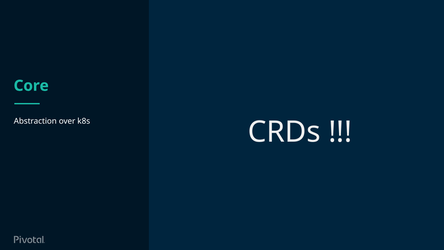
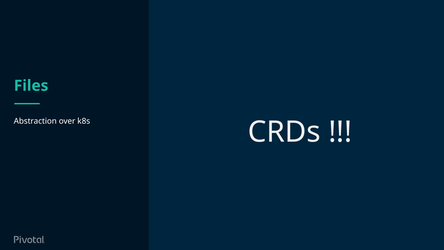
Core: Core -> Files
